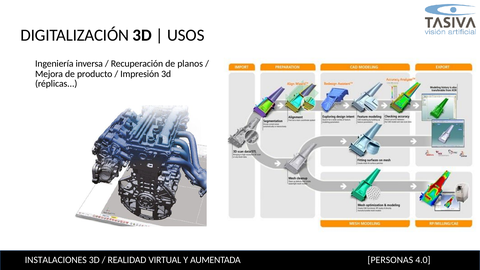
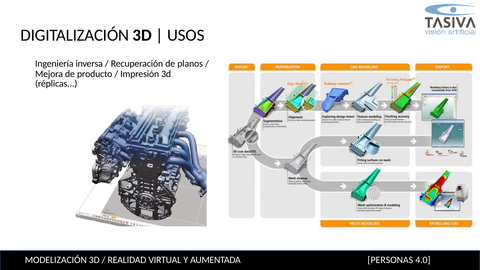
INSTALACIONES: INSTALACIONES -> MODELIZACIÓN
